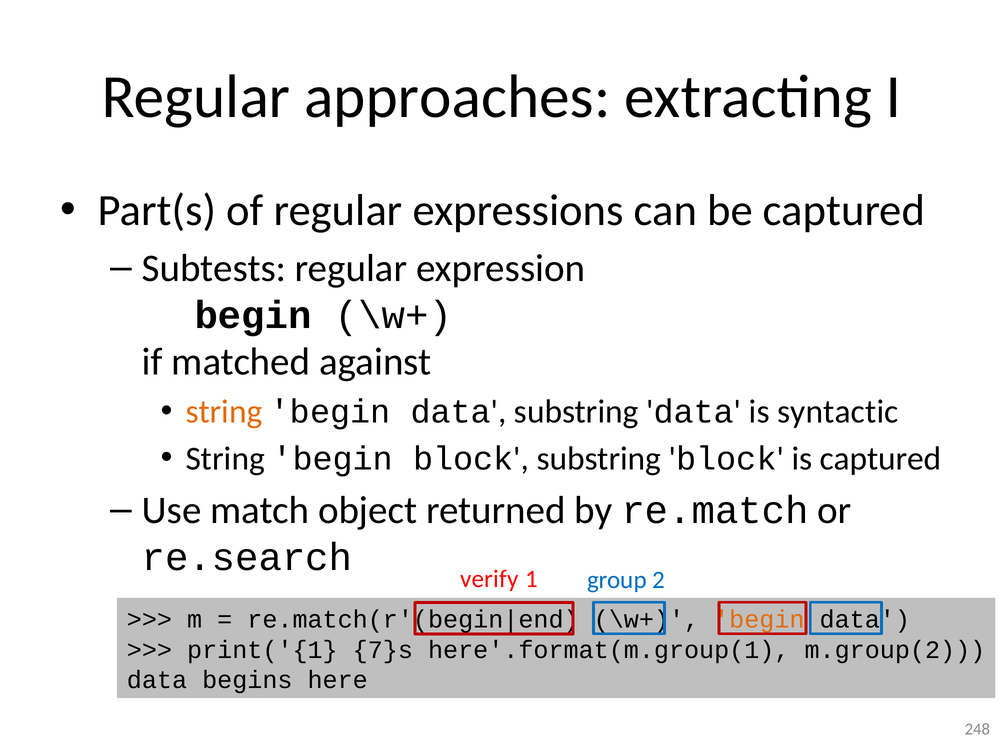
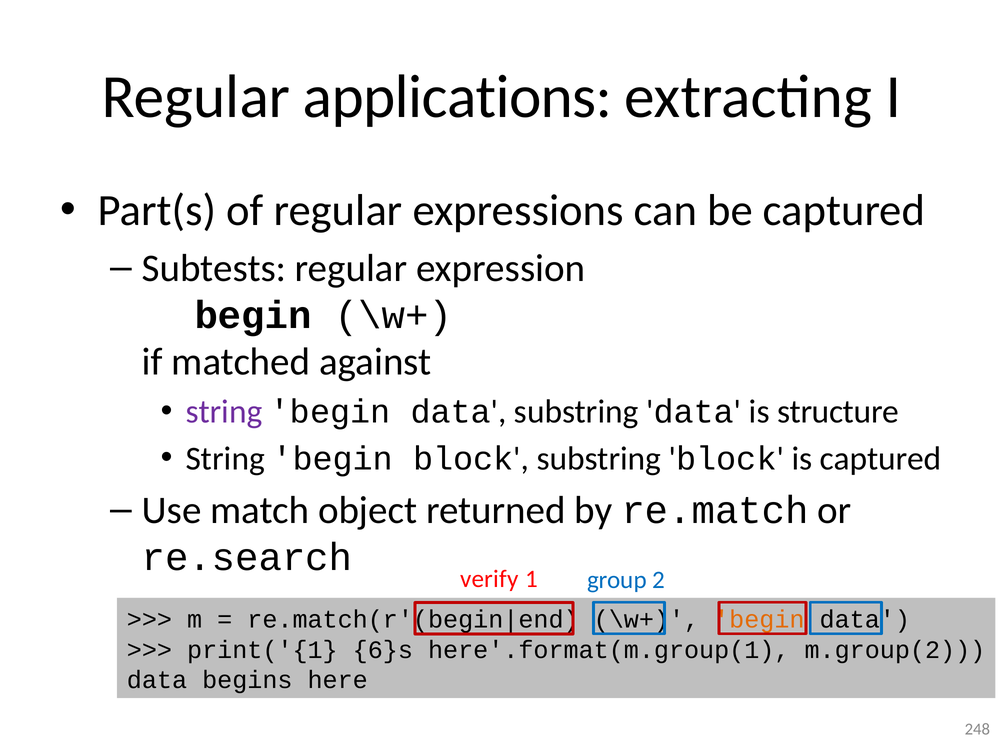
approaches: approaches -> applications
string at (224, 412) colour: orange -> purple
syntactic: syntactic -> structure
7}s: 7}s -> 6}s
